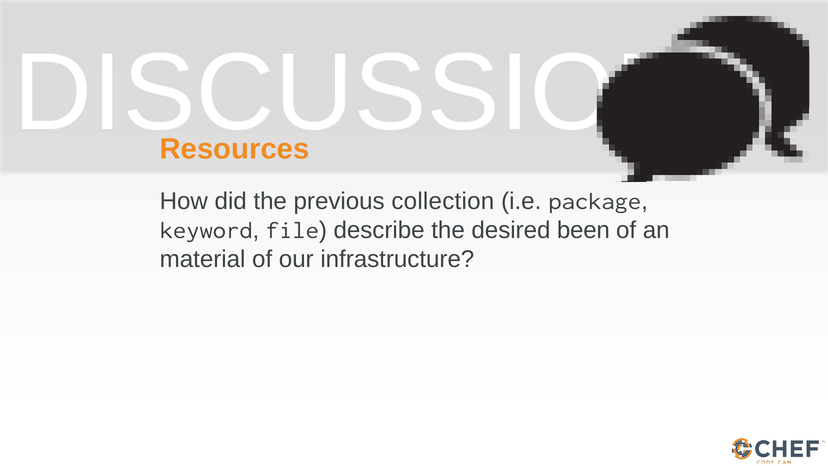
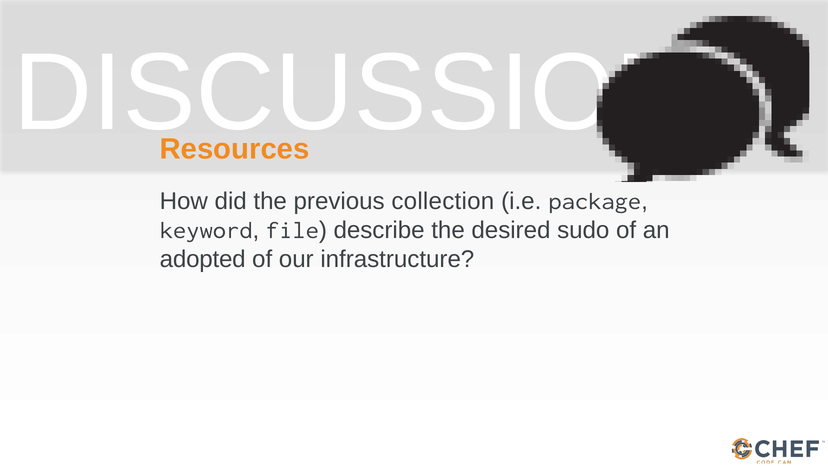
been: been -> sudo
material: material -> adopted
